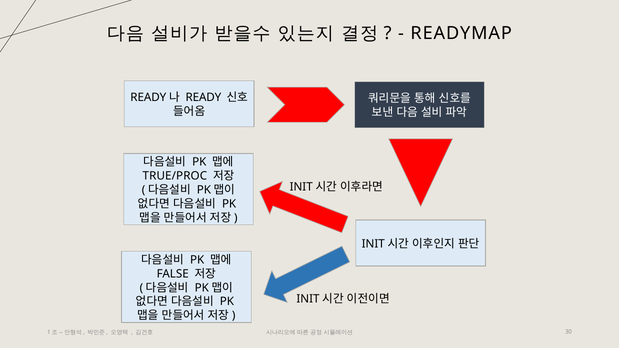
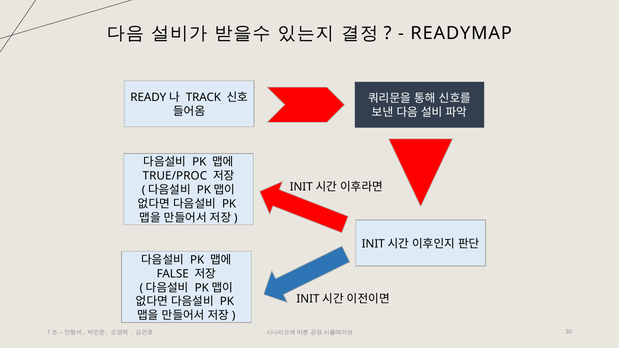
READY: READY -> TRACK
